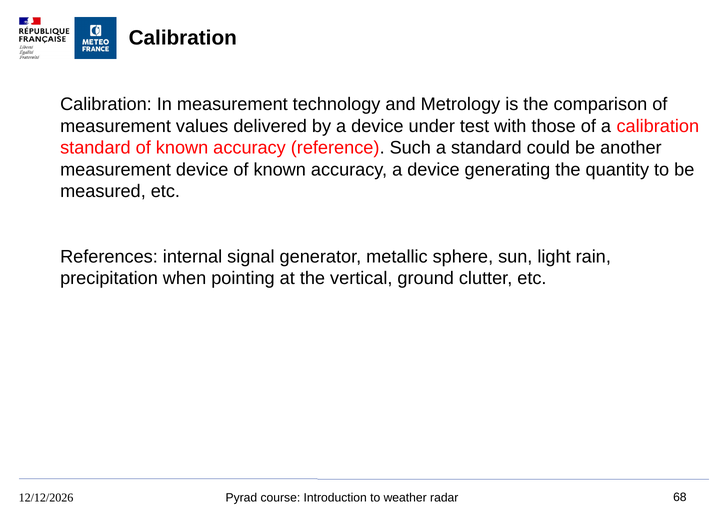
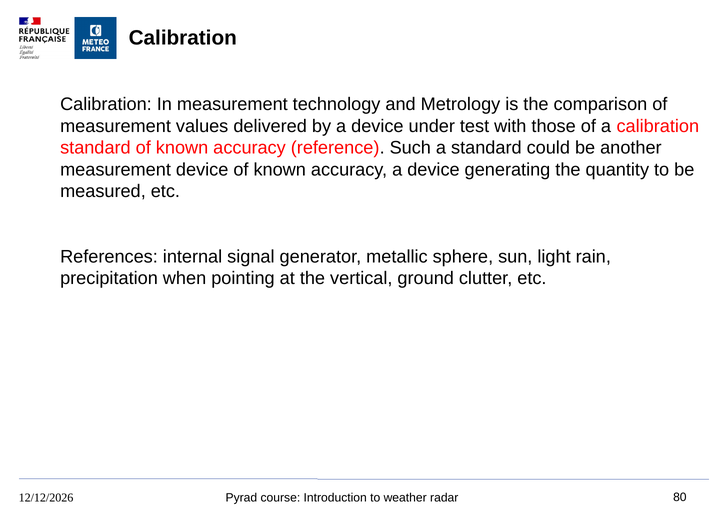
68: 68 -> 80
